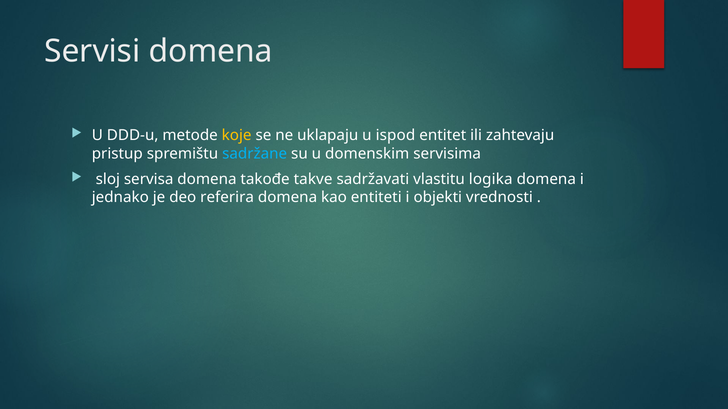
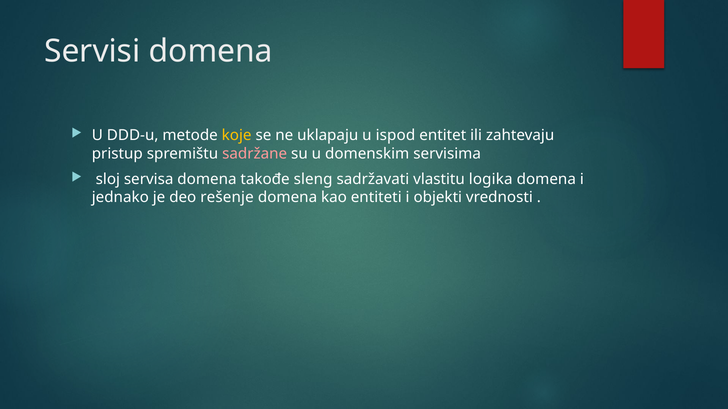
sadržane colour: light blue -> pink
takve: takve -> sleng
referira: referira -> rešenje
